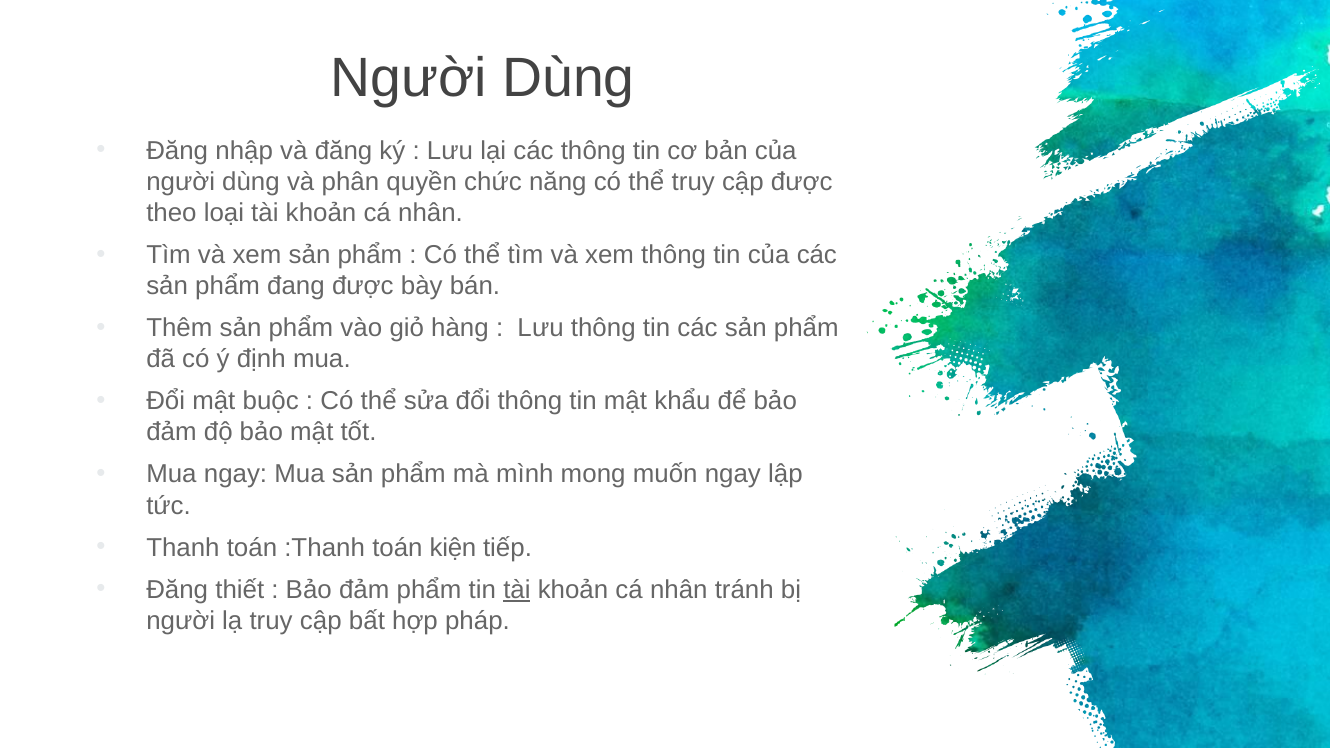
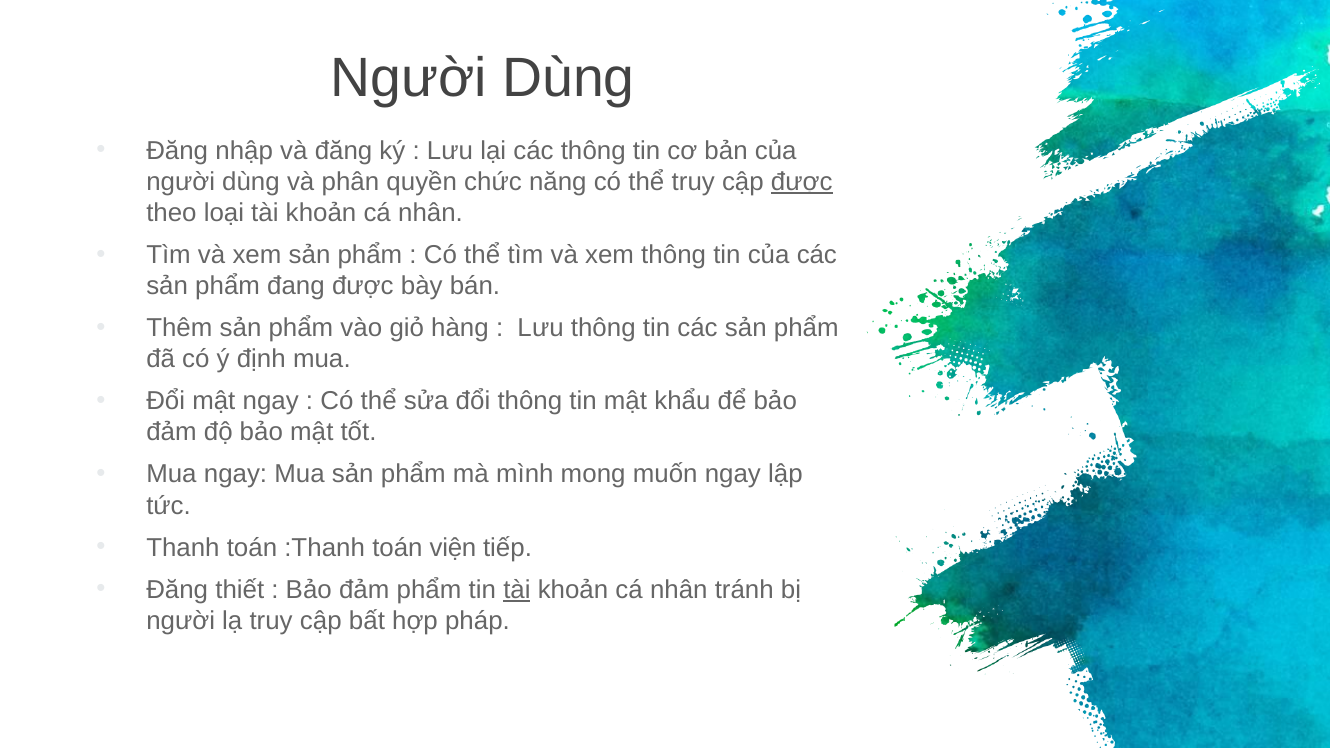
được at (802, 182) underline: none -> present
mật buộc: buộc -> ngay
kiện: kiện -> viện
